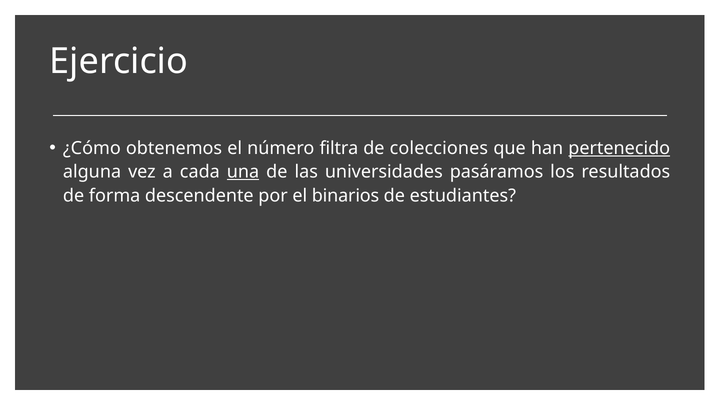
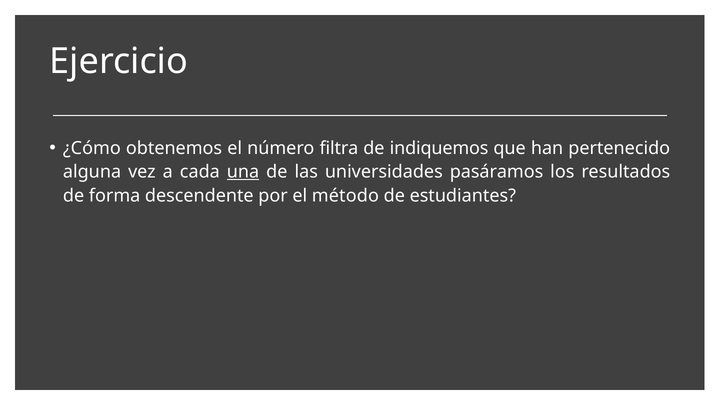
colecciones: colecciones -> indiquemos
pertenecido underline: present -> none
binarios: binarios -> método
